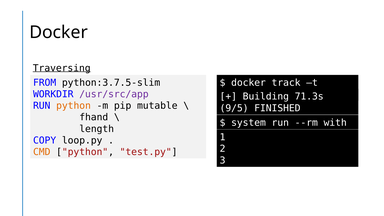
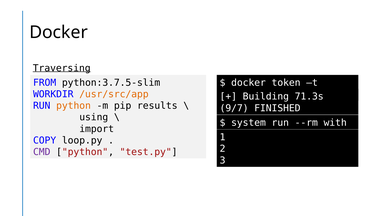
track: track -> token
/usr/src/app colour: purple -> orange
mutable: mutable -> results
9/5: 9/5 -> 9/7
fhand: fhand -> using
length: length -> import
CMD colour: orange -> purple
